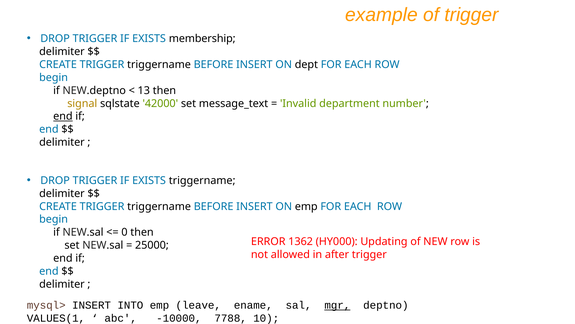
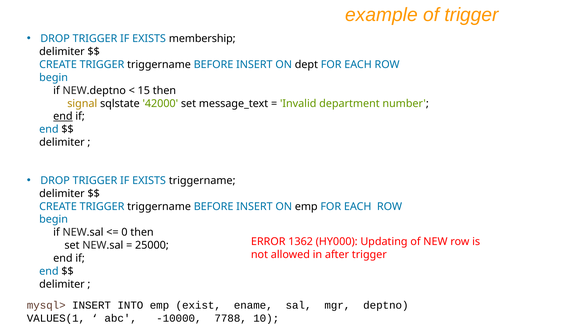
13: 13 -> 15
leave: leave -> exist
mgr underline: present -> none
